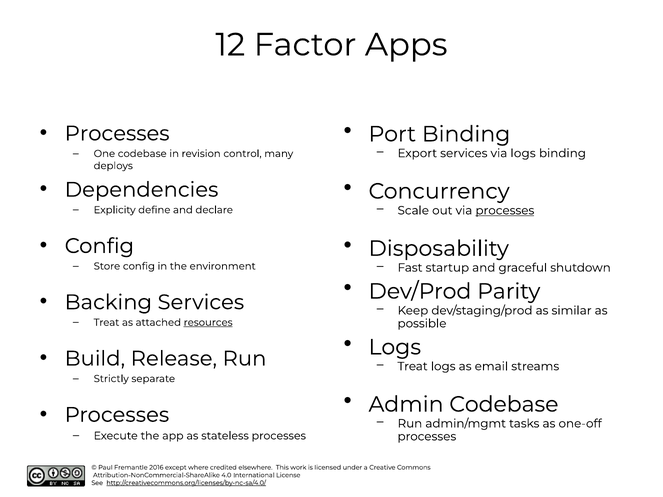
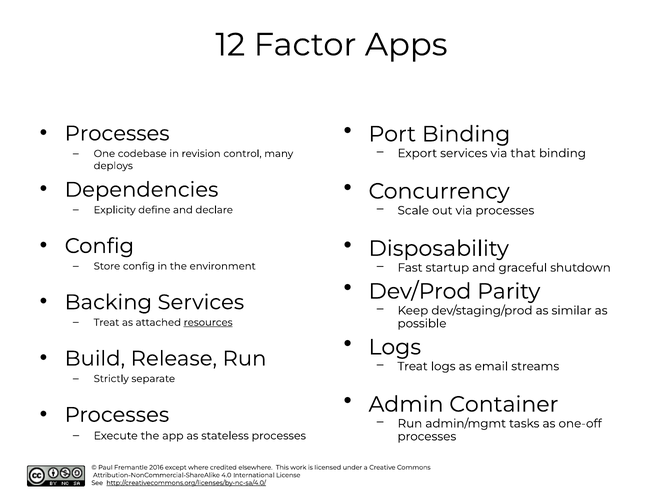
via logs: logs -> that
processes at (505, 211) underline: present -> none
Codebase at (504, 405): Codebase -> Container
